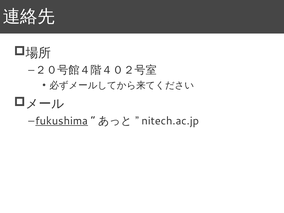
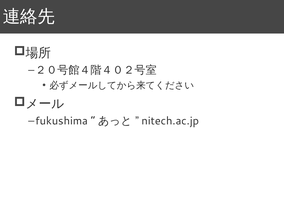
fukushima underline: present -> none
